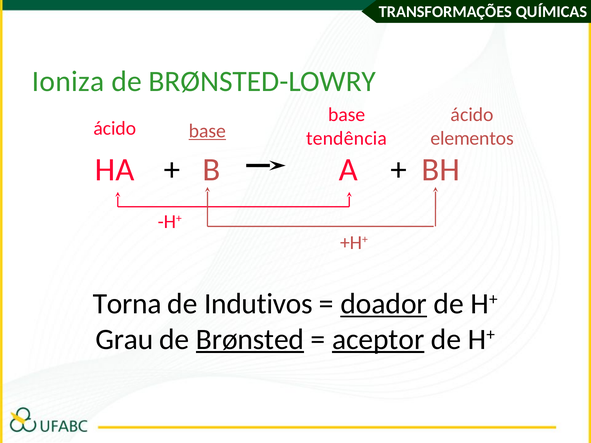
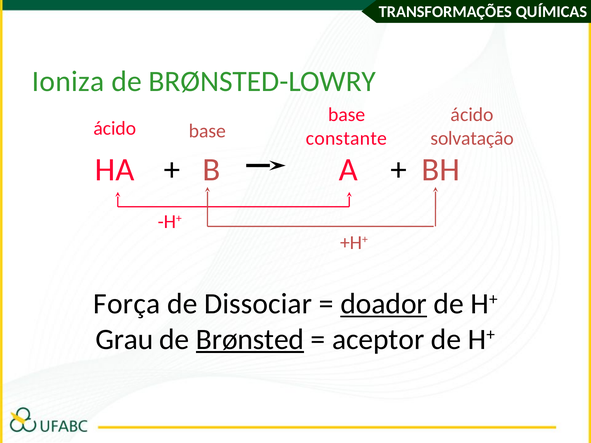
base at (207, 131) underline: present -> none
tendência: tendência -> constante
elementos: elementos -> solvatação
Torna: Torna -> Força
Indutivos: Indutivos -> Dissociar
aceptor underline: present -> none
